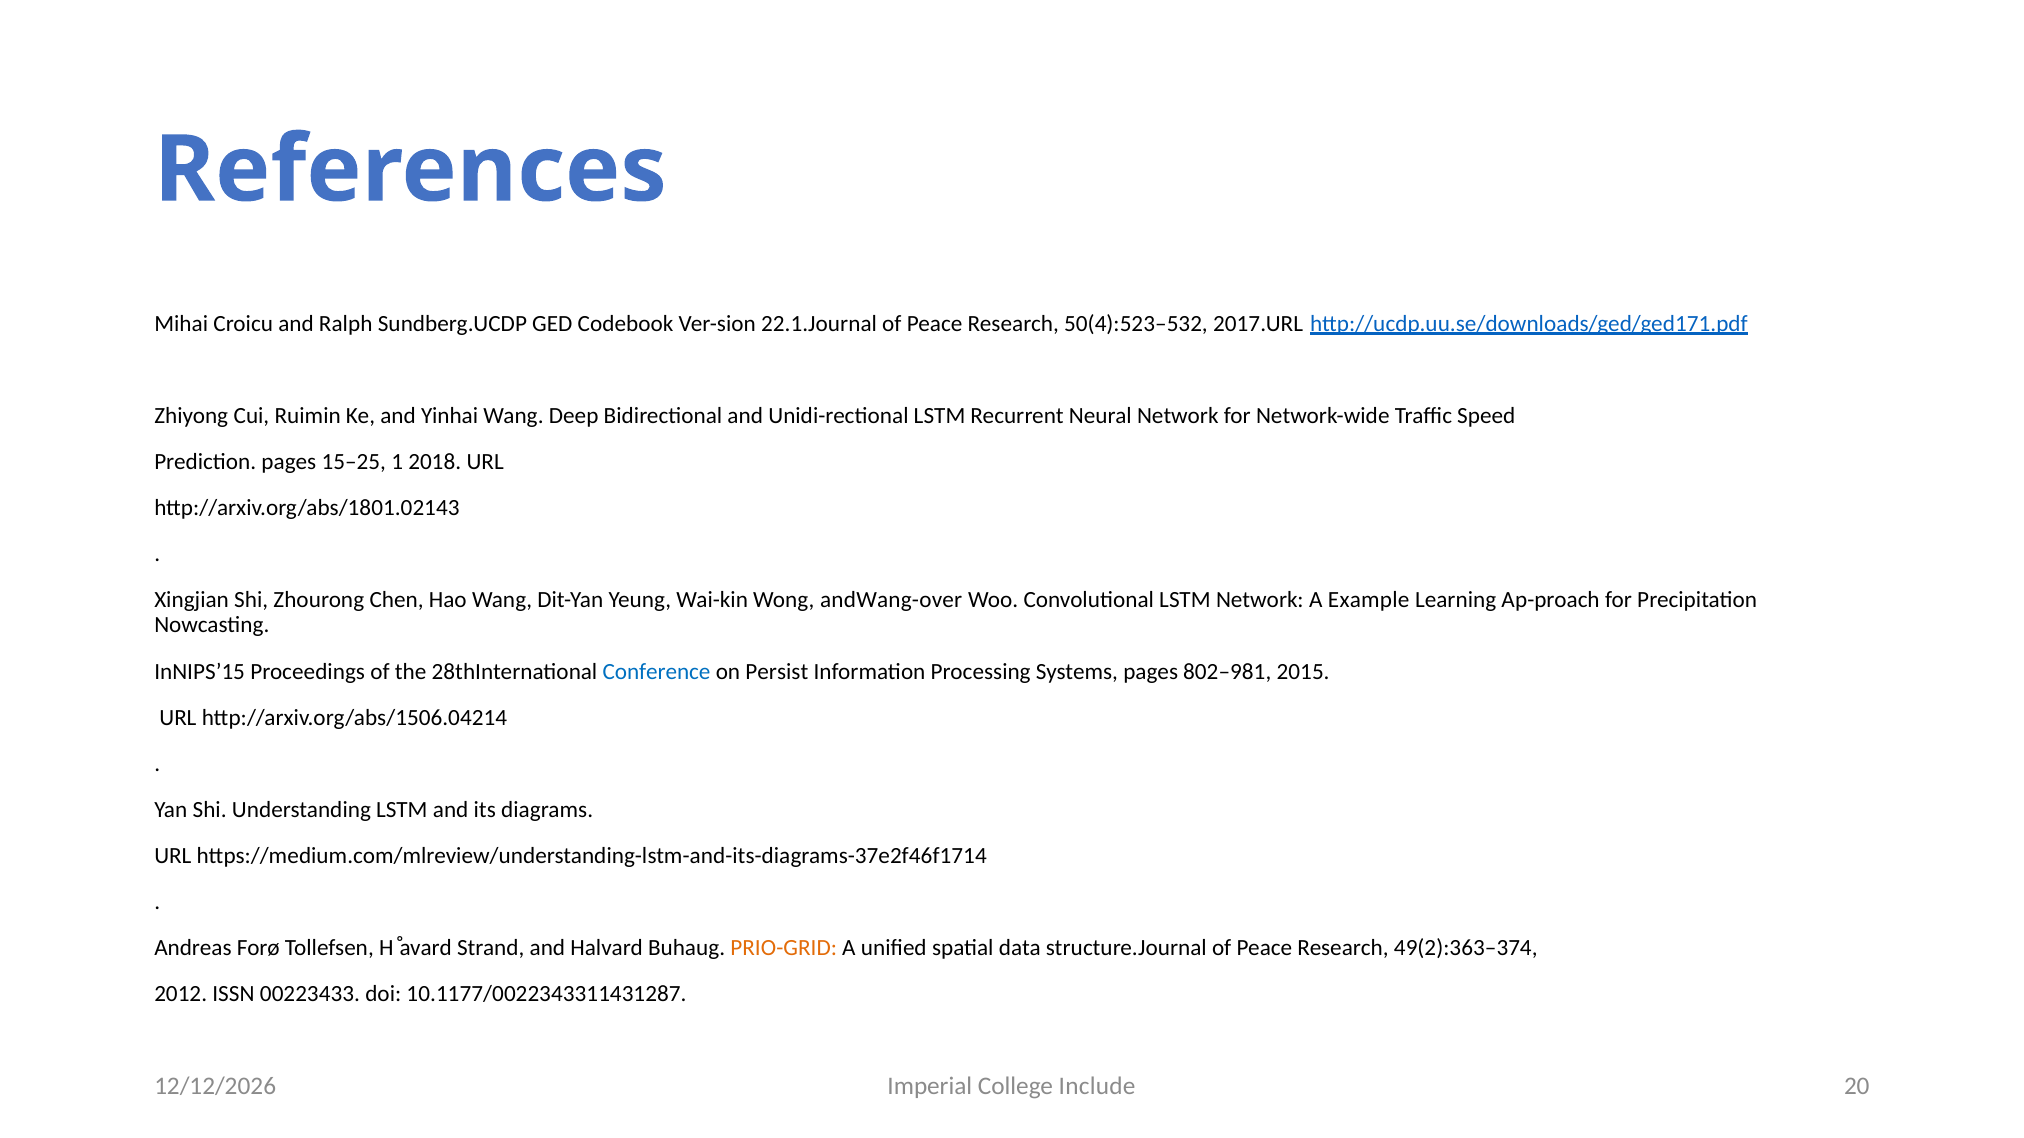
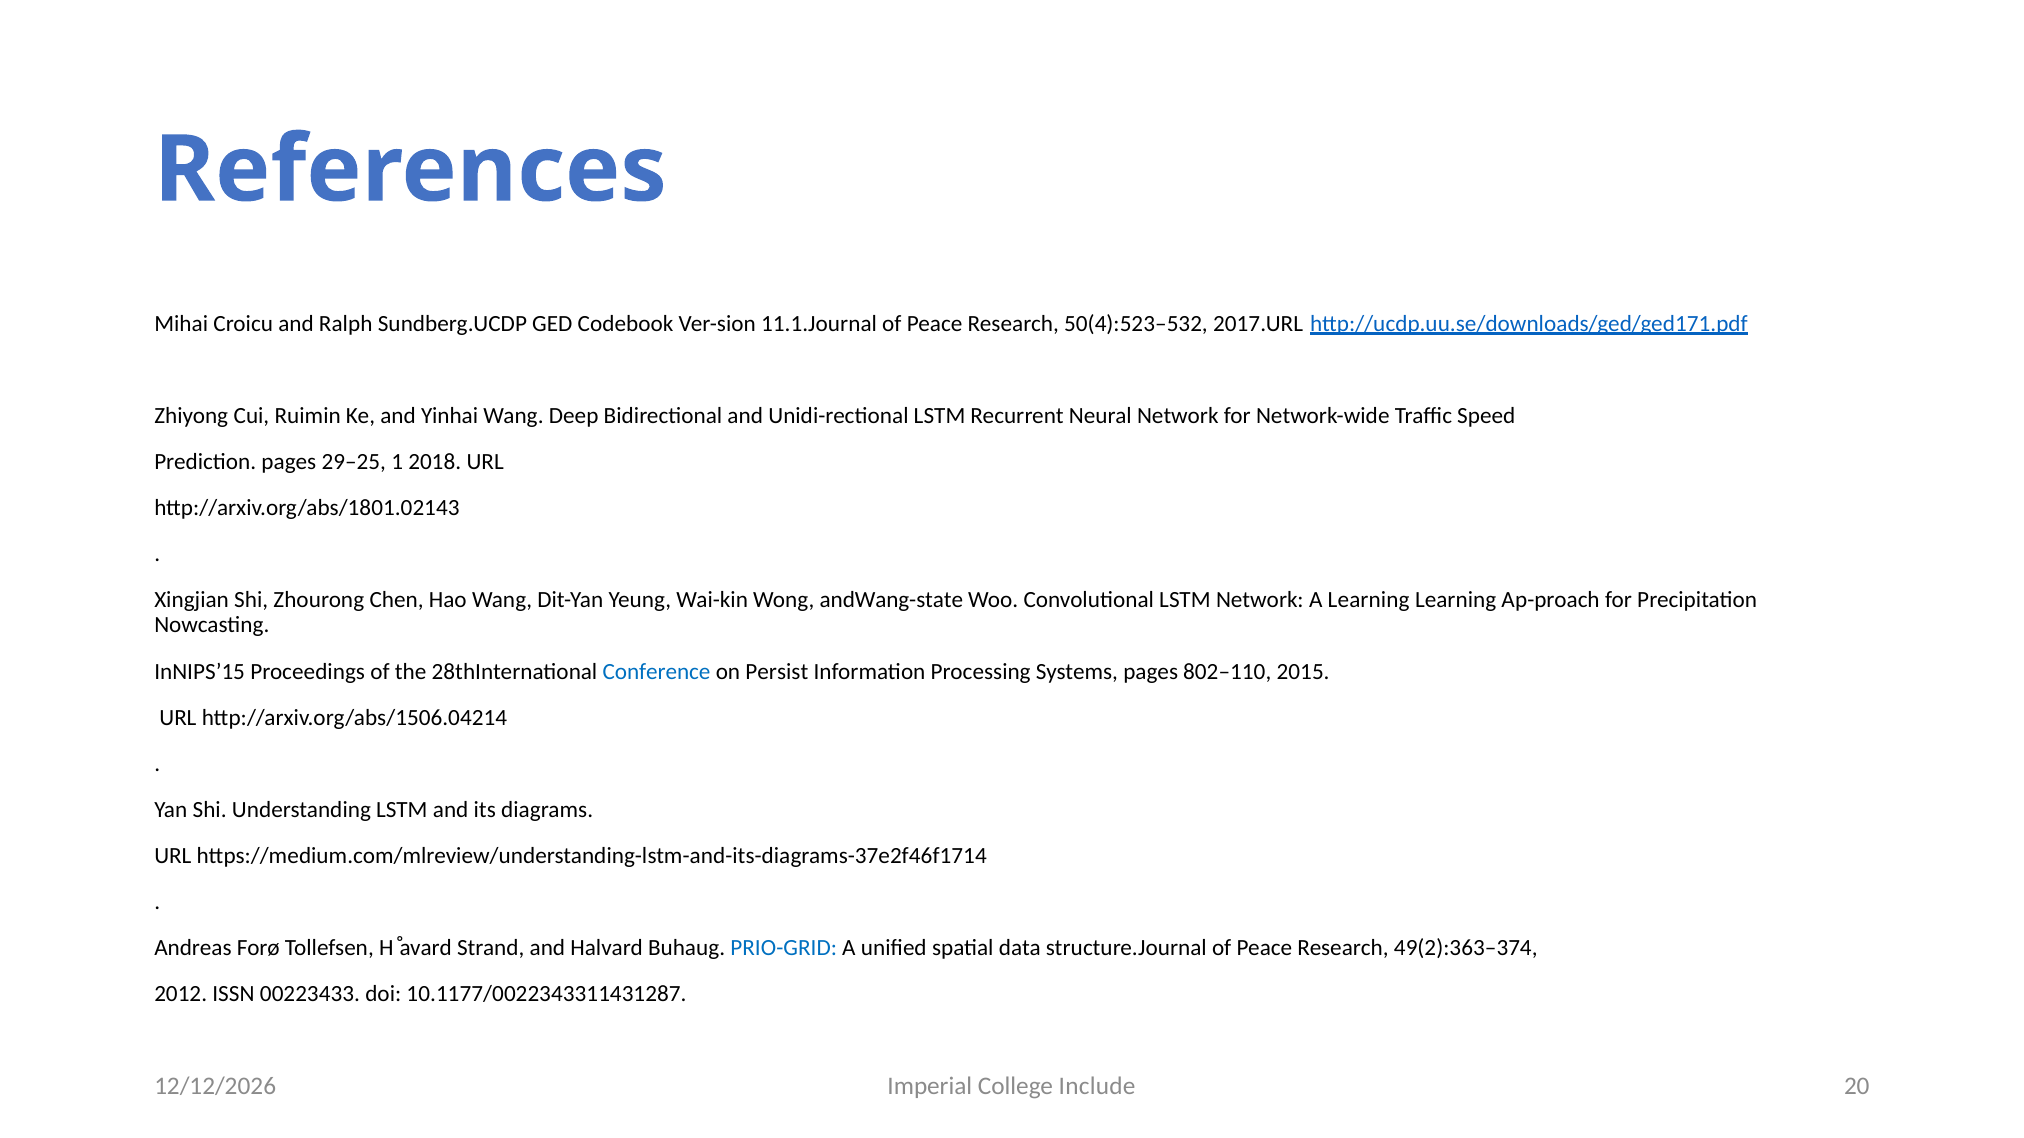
22.1.Journal: 22.1.Journal -> 11.1.Journal
15–25: 15–25 -> 29–25
andWang-over: andWang-over -> andWang-state
A Example: Example -> Learning
802–981: 802–981 -> 802–110
PRIO-GRID colour: orange -> blue
